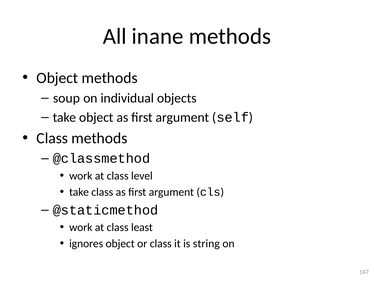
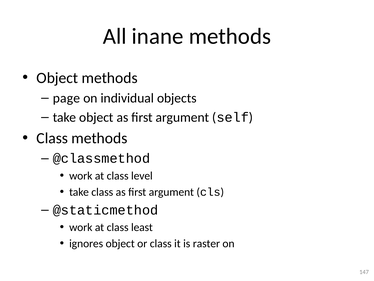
soup: soup -> page
string: string -> raster
